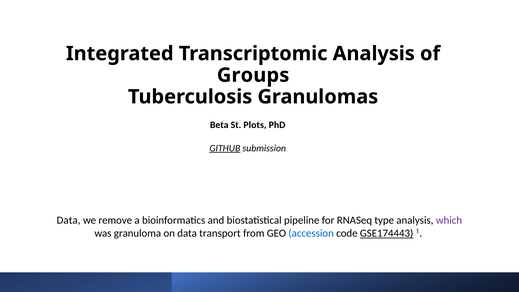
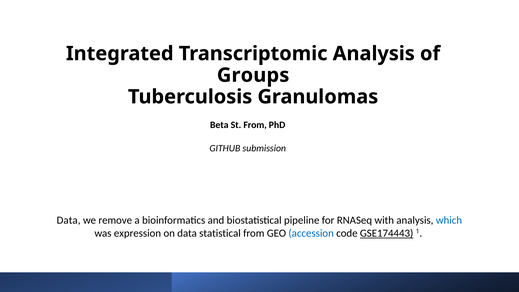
St Plots: Plots -> From
GITHUB underline: present -> none
type: type -> with
which colour: purple -> blue
granuloma: granuloma -> expression
transport: transport -> statistical
